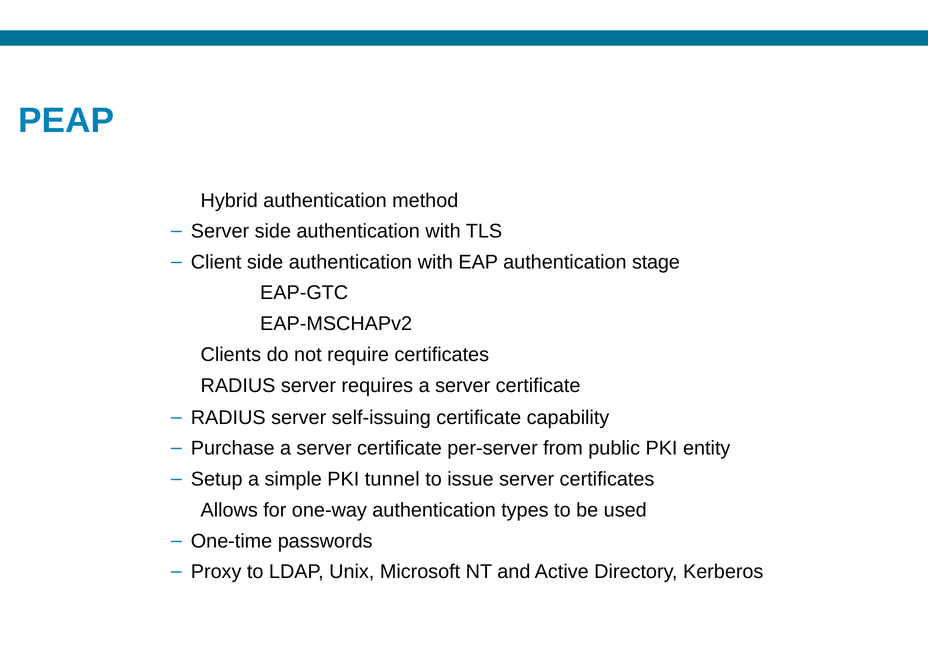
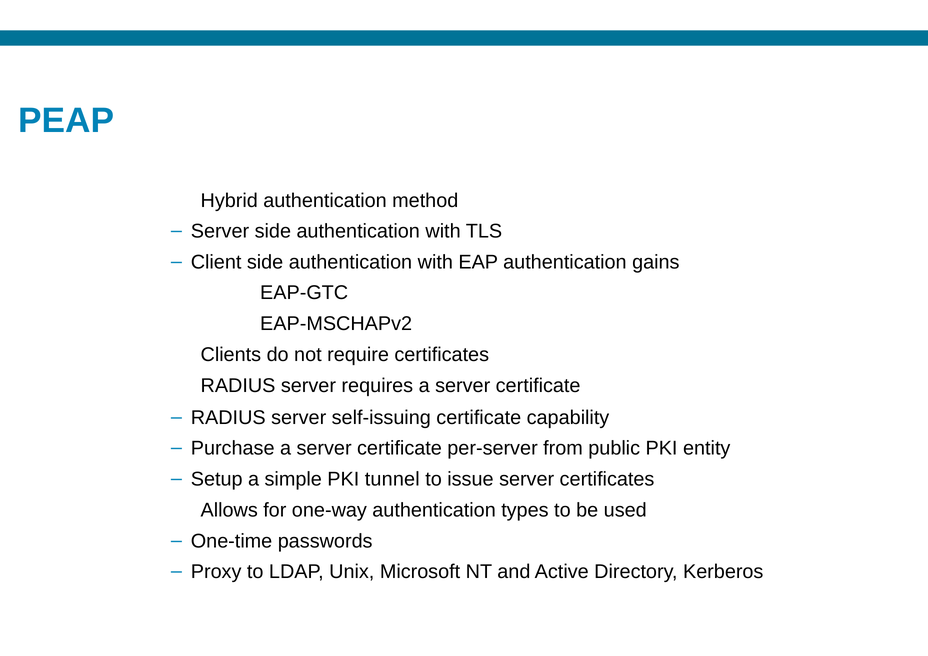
stage: stage -> gains
